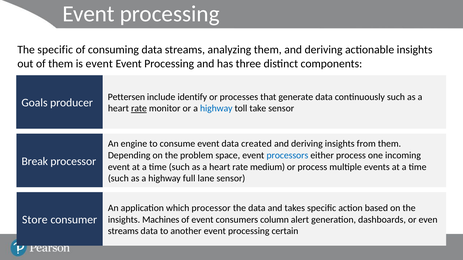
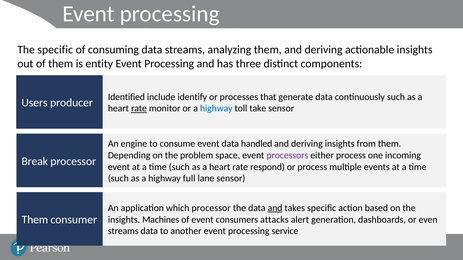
is event: event -> entity
Pettersen: Pettersen -> Identified
Goals: Goals -> Users
created: created -> handled
processors colour: blue -> purple
medium: medium -> respond
and at (275, 208) underline: none -> present
Store at (35, 220): Store -> Them
column: column -> attacks
certain: certain -> service
